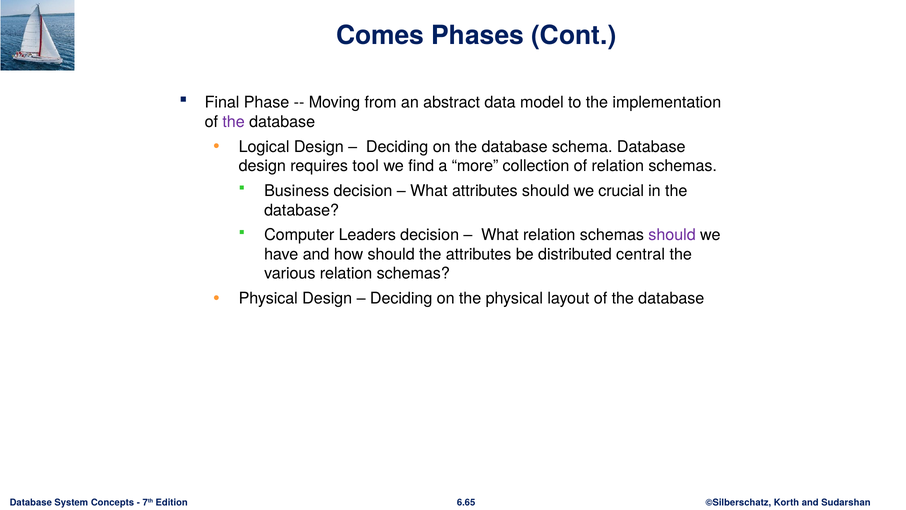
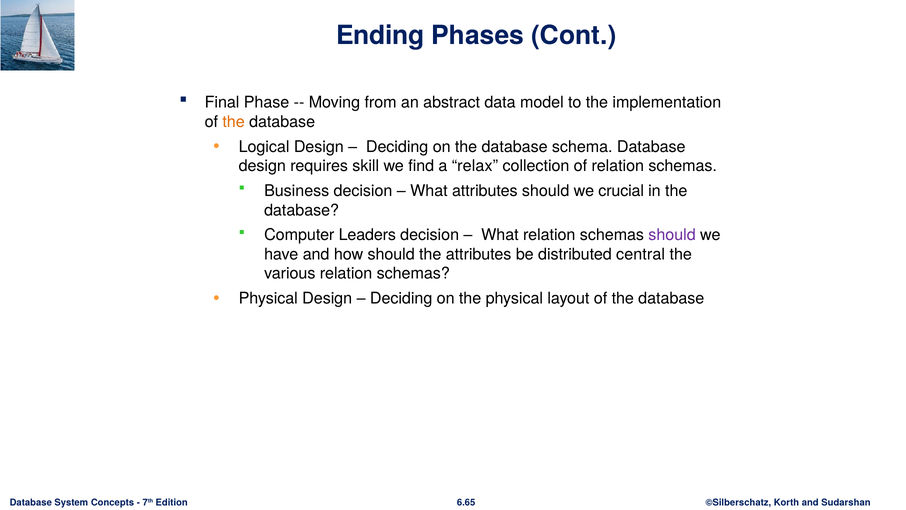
Comes: Comes -> Ending
the at (234, 122) colour: purple -> orange
tool: tool -> skill
more: more -> relax
